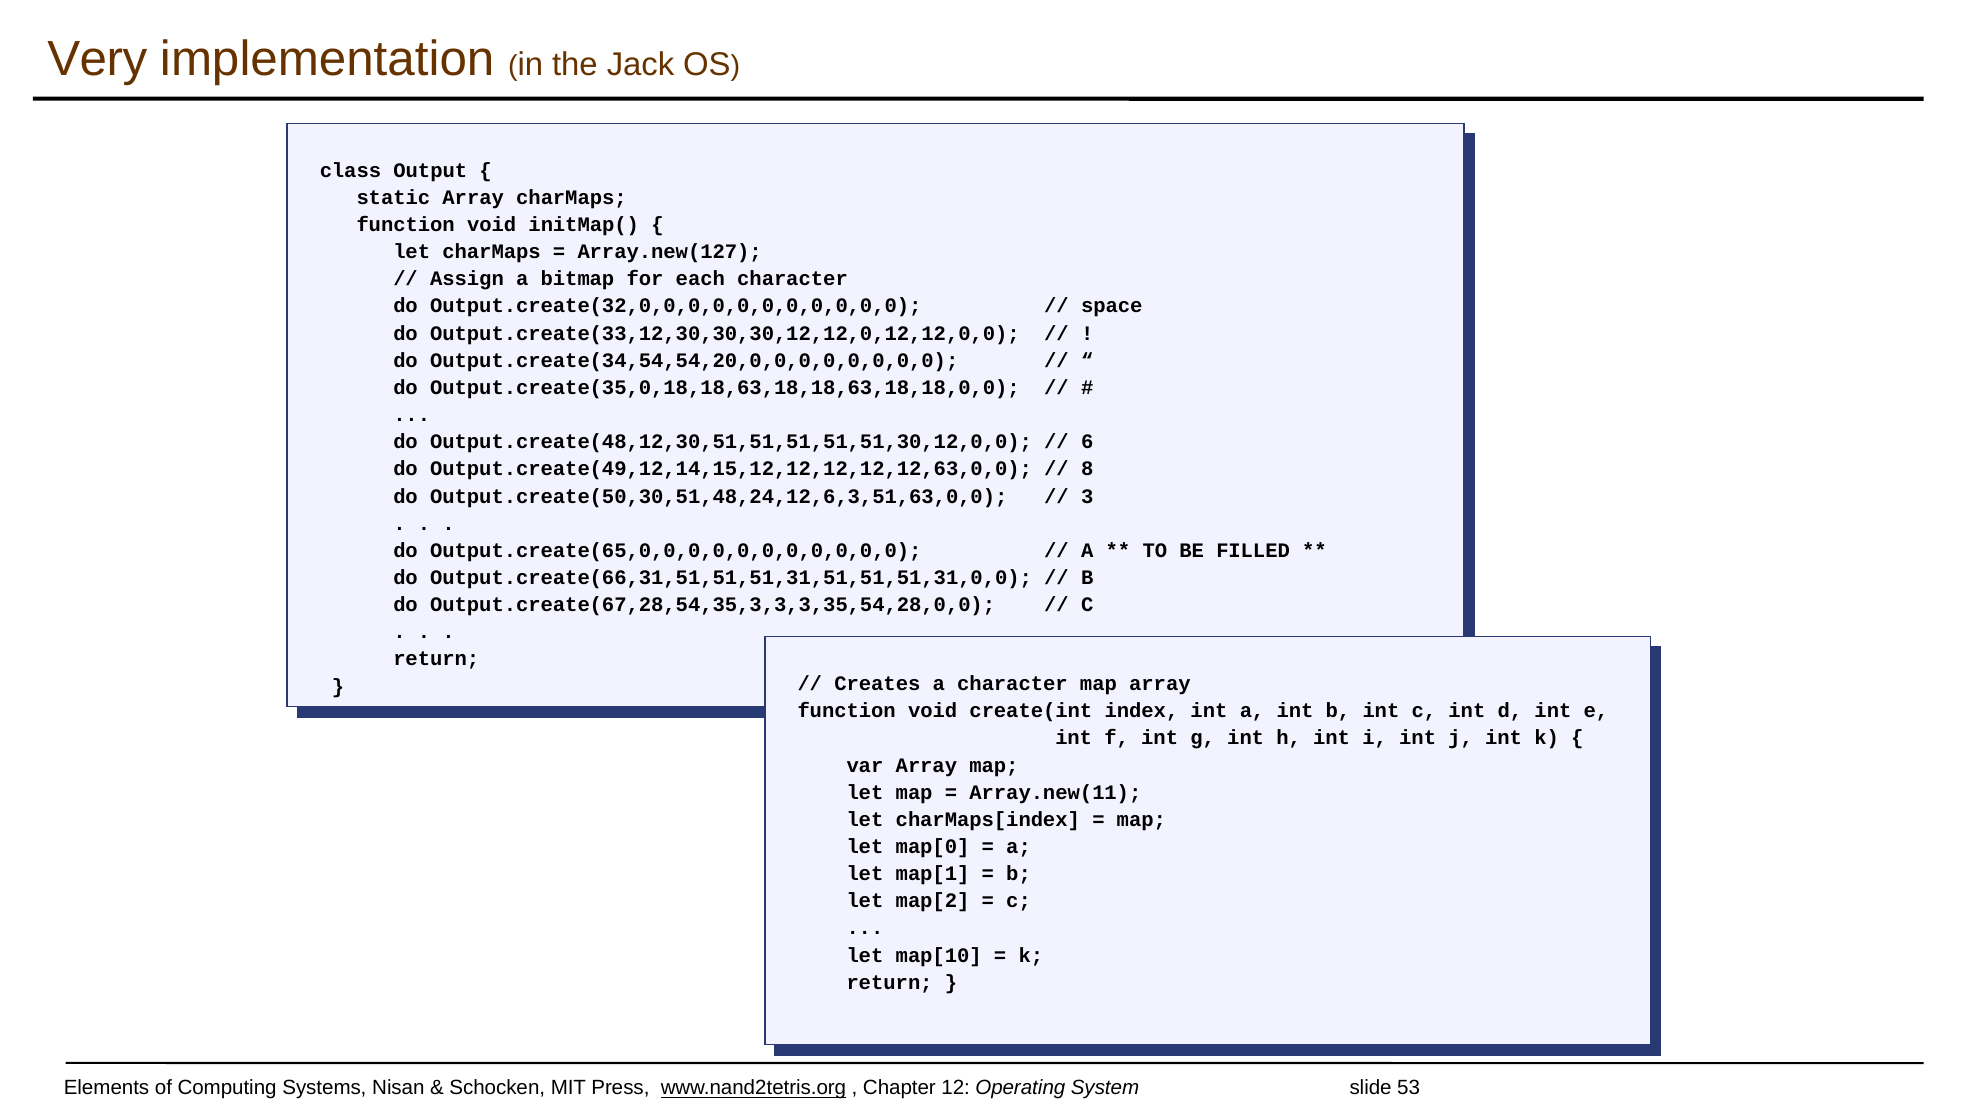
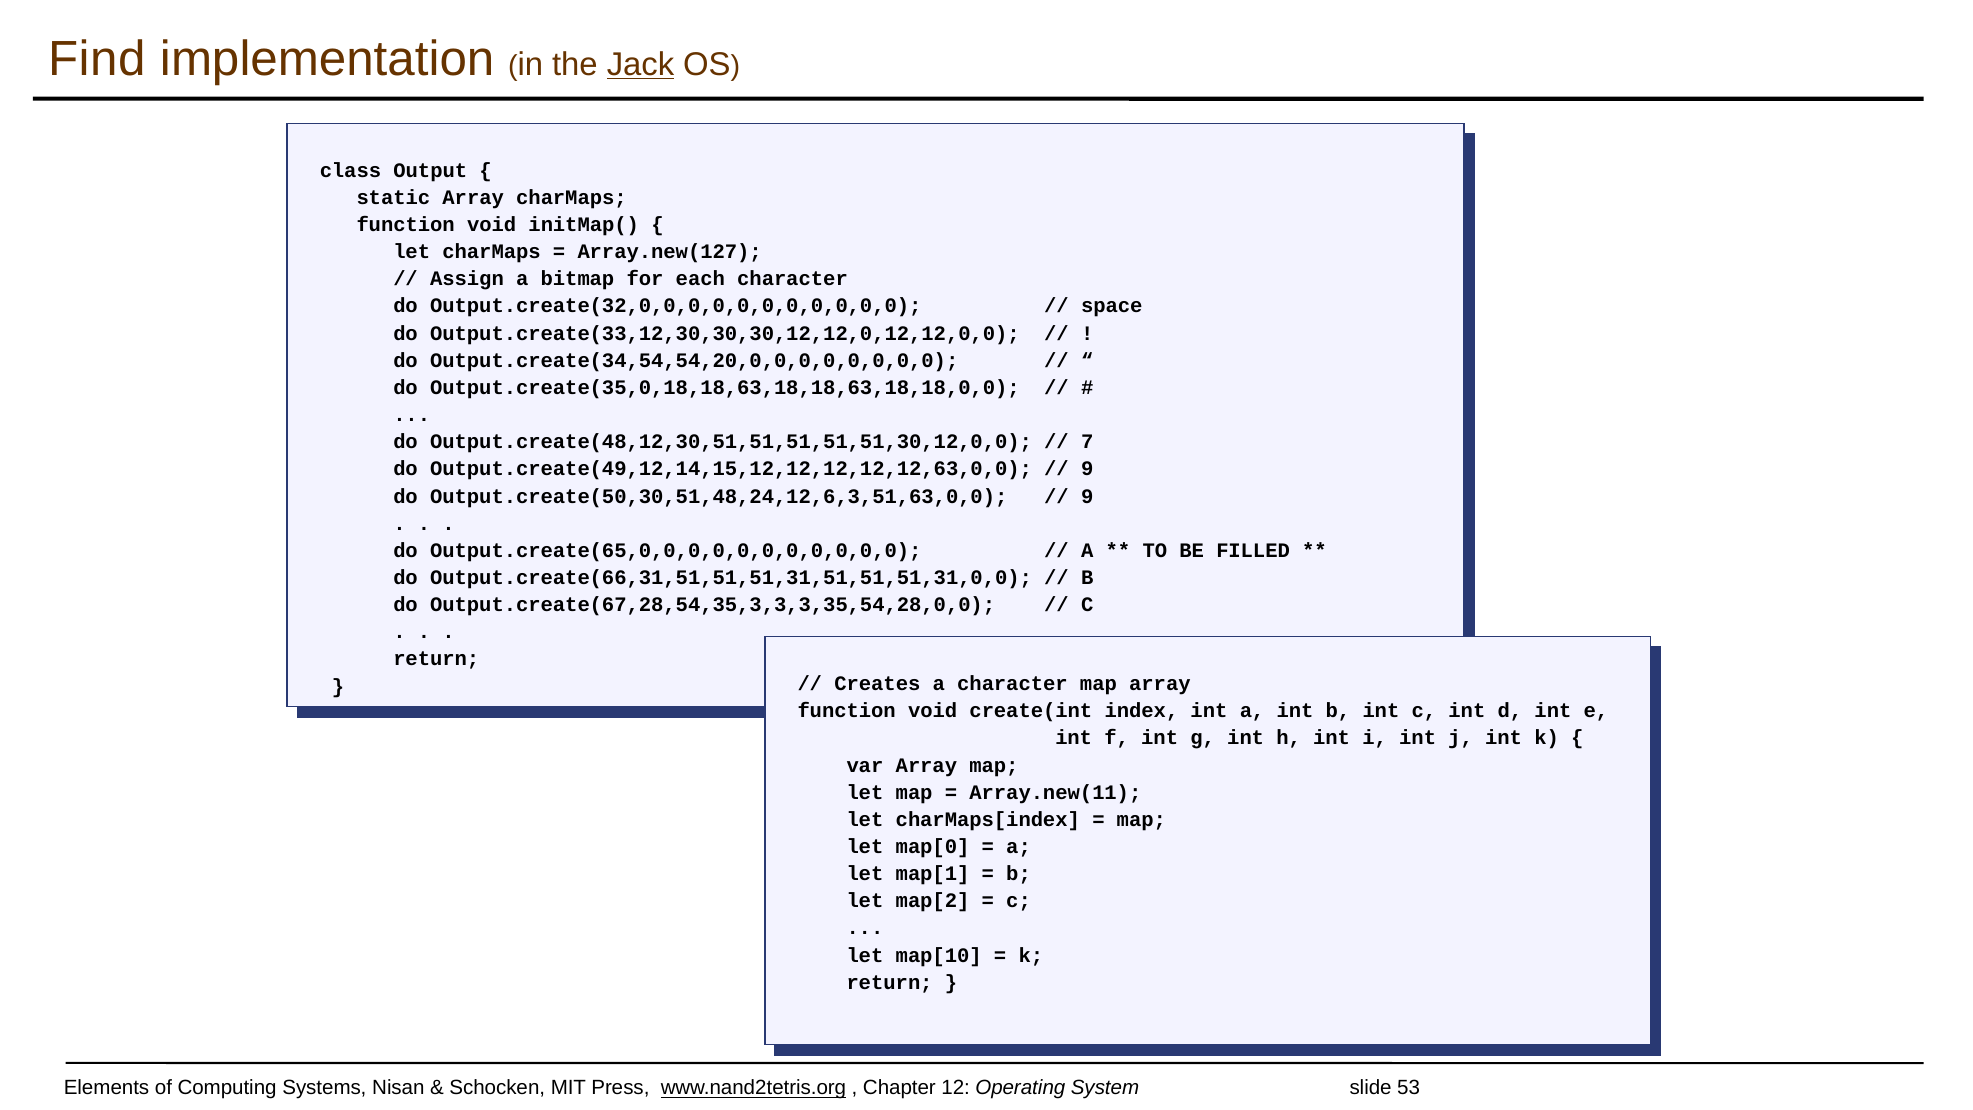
Very: Very -> Find
Jack underline: none -> present
6: 6 -> 7
8 at (1087, 469): 8 -> 9
3 at (1087, 496): 3 -> 9
